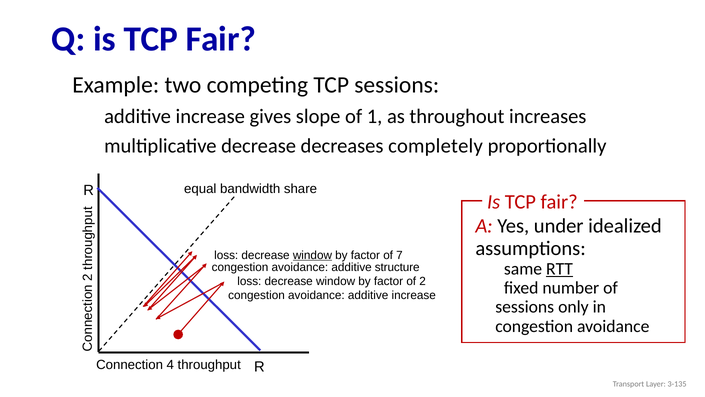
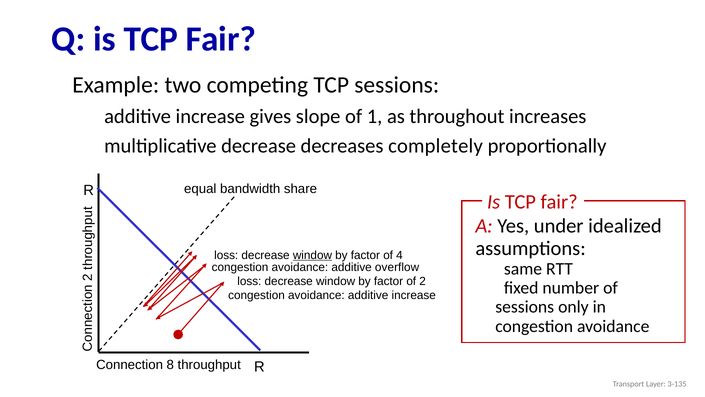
7: 7 -> 4
structure: structure -> overflow
RTT underline: present -> none
4: 4 -> 8
